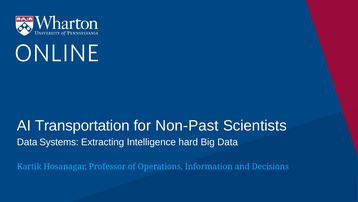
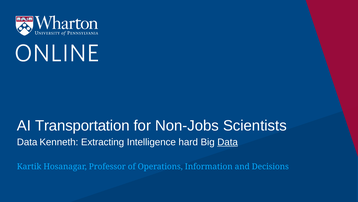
Non-Past: Non-Past -> Non-Jobs
Systems: Systems -> Kenneth
Data at (228, 142) underline: none -> present
